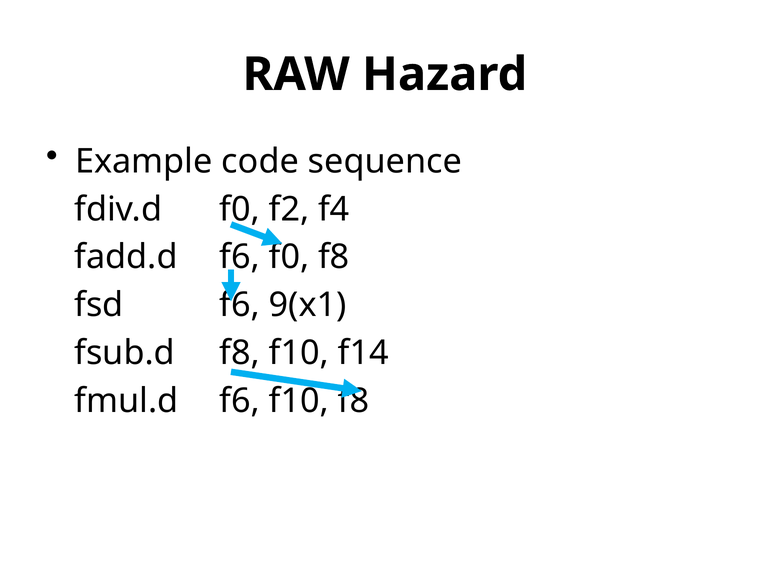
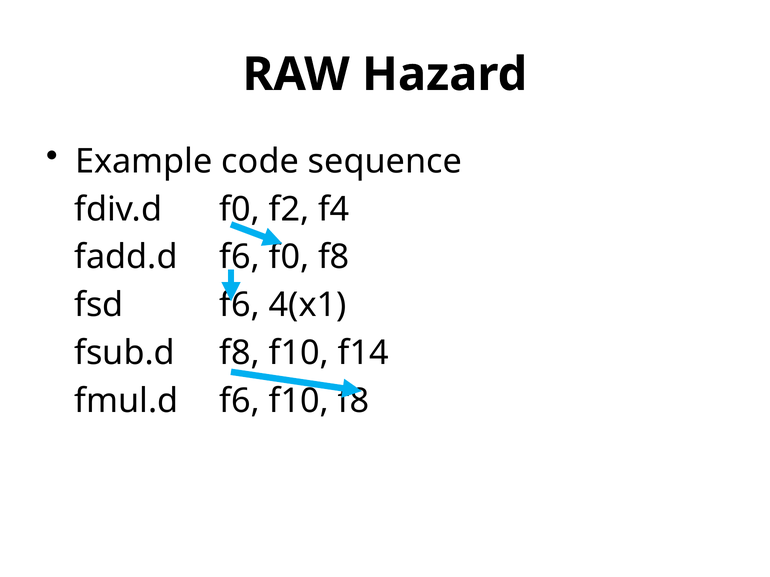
9(x1: 9(x1 -> 4(x1
